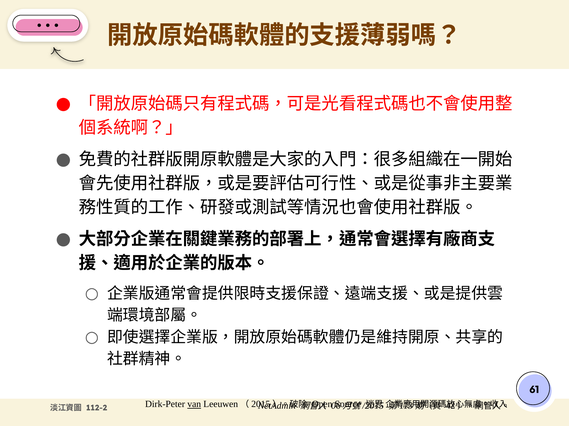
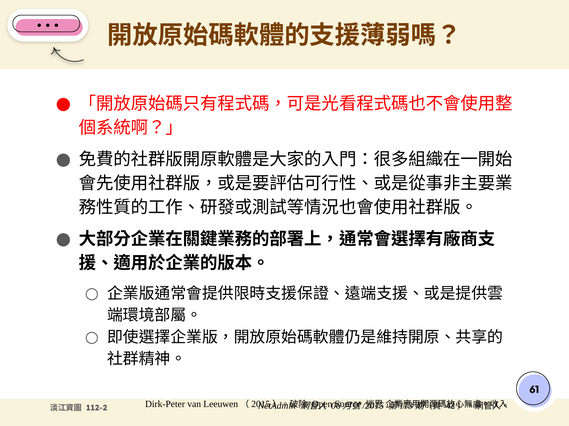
van underline: present -> none
